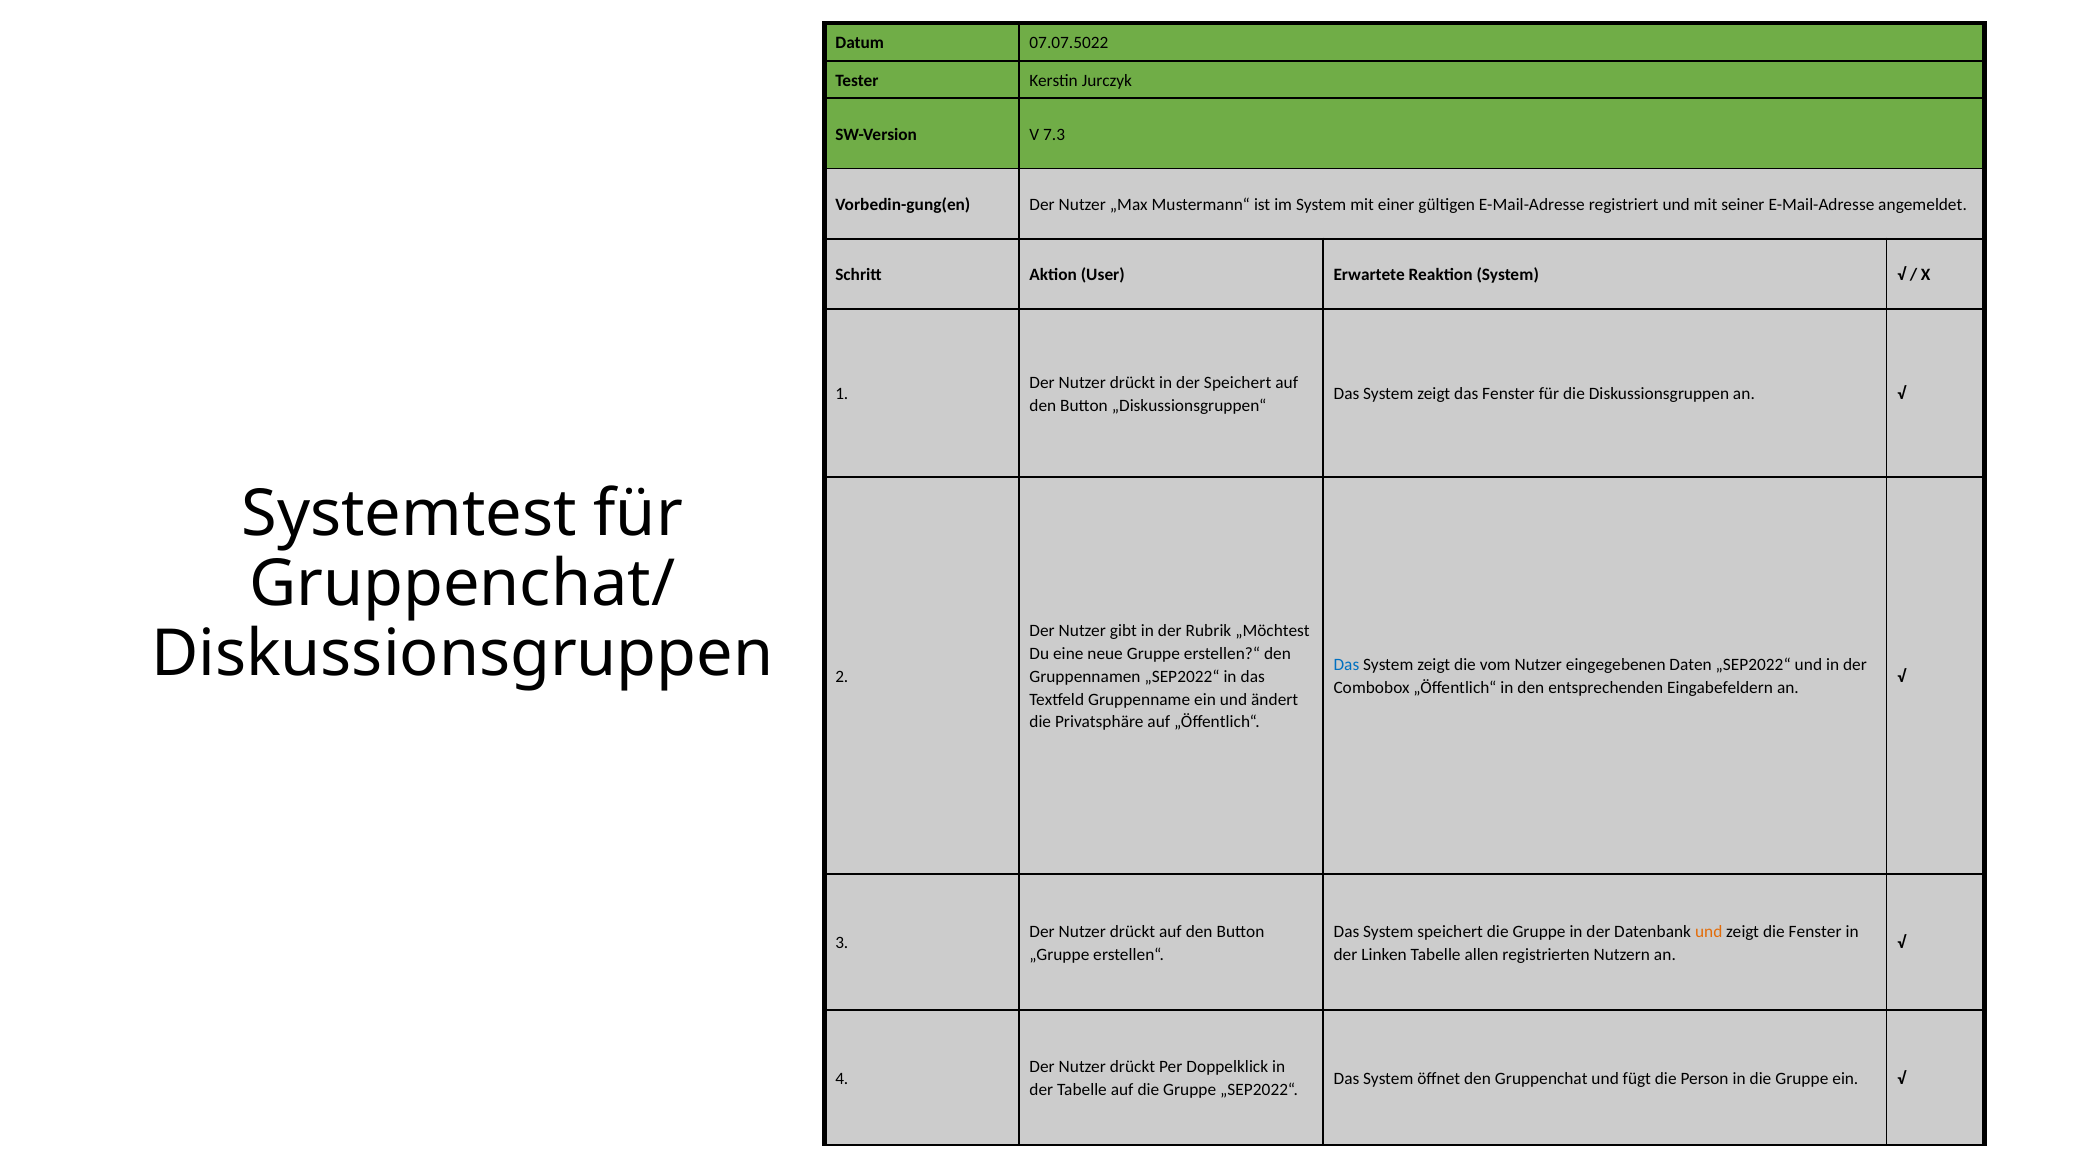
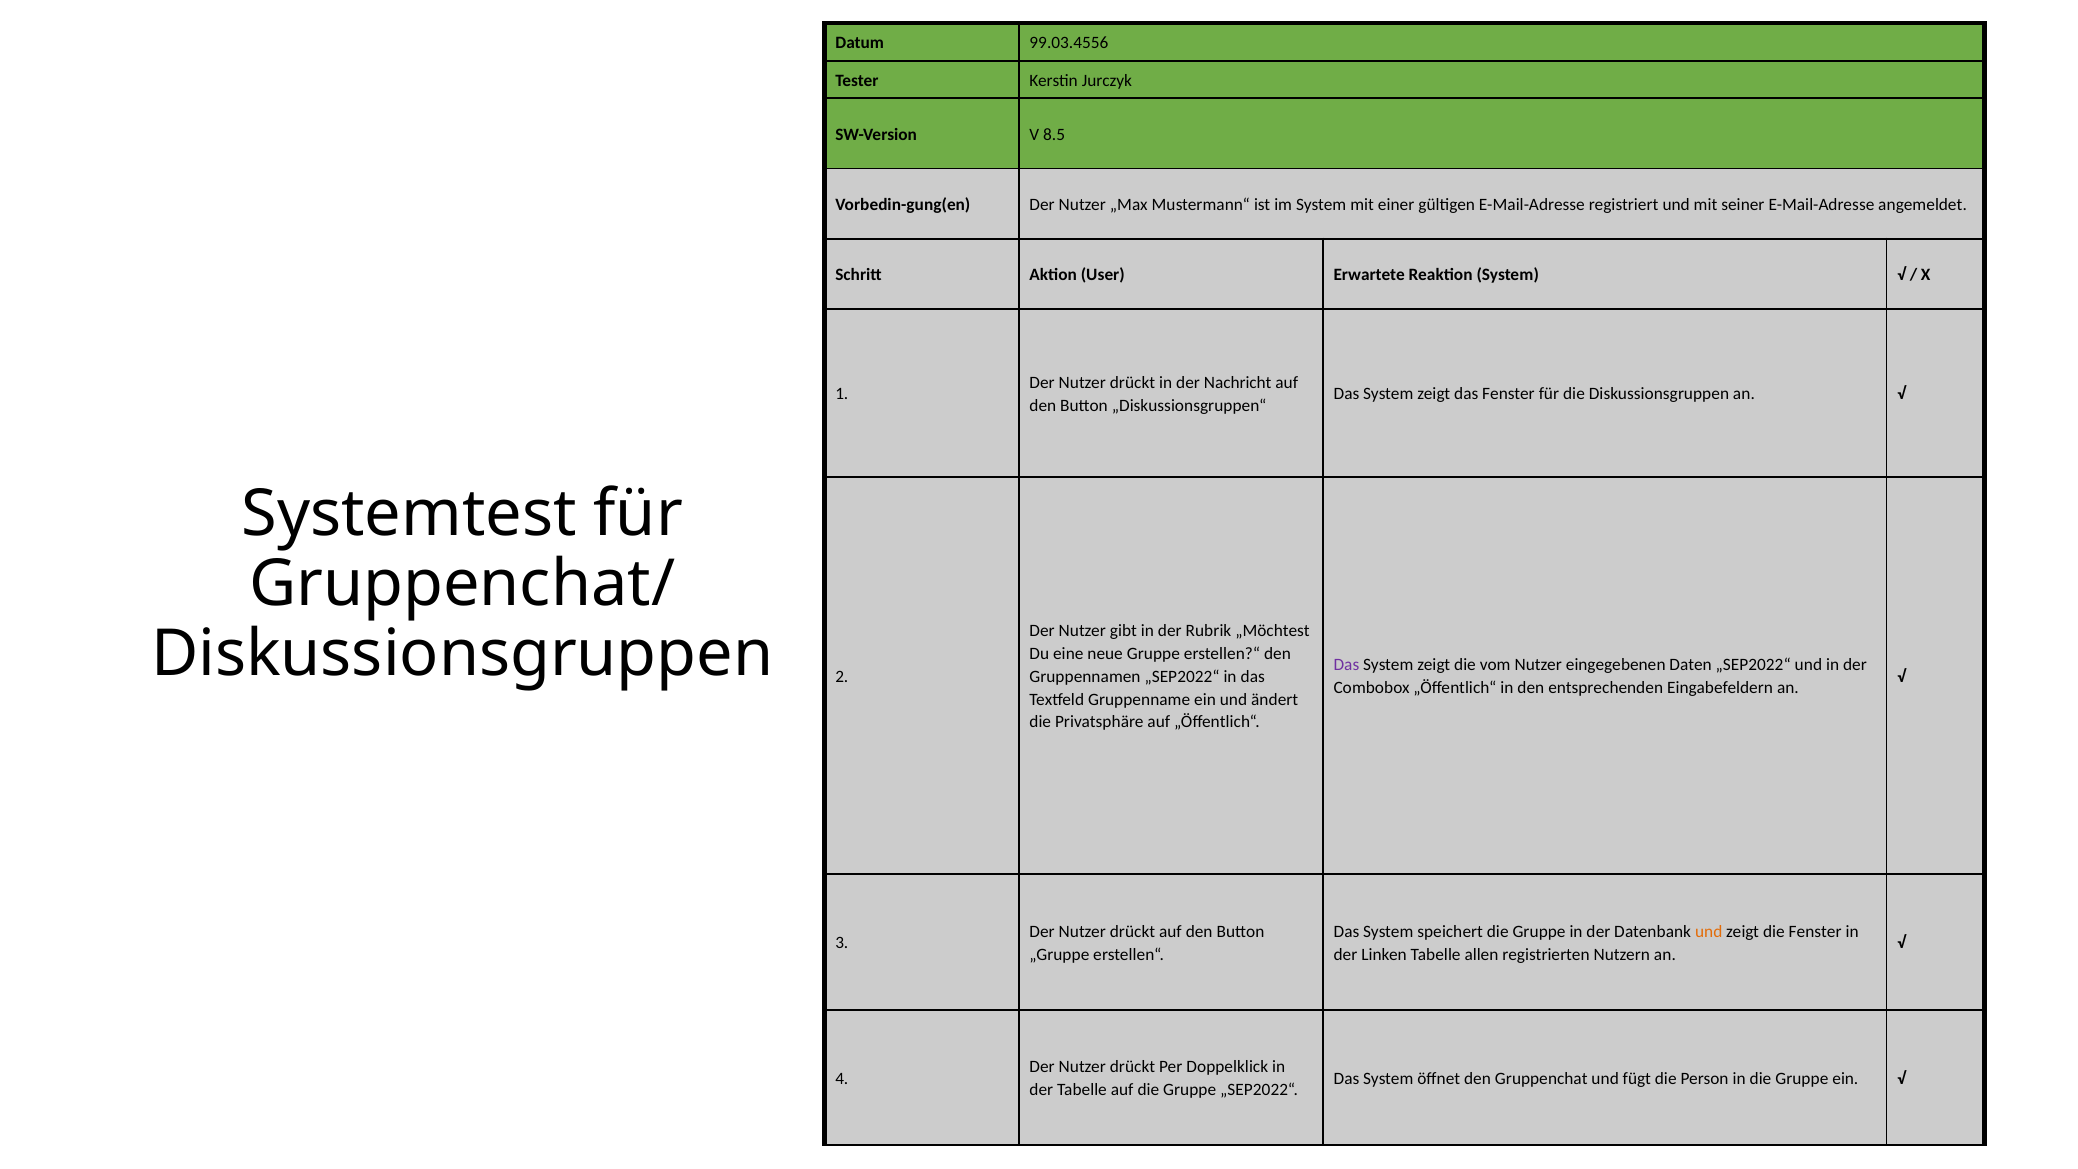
07.07.5022: 07.07.5022 -> 99.03.4556
7.3: 7.3 -> 8.5
der Speichert: Speichert -> Nachricht
Das at (1346, 665) colour: blue -> purple
